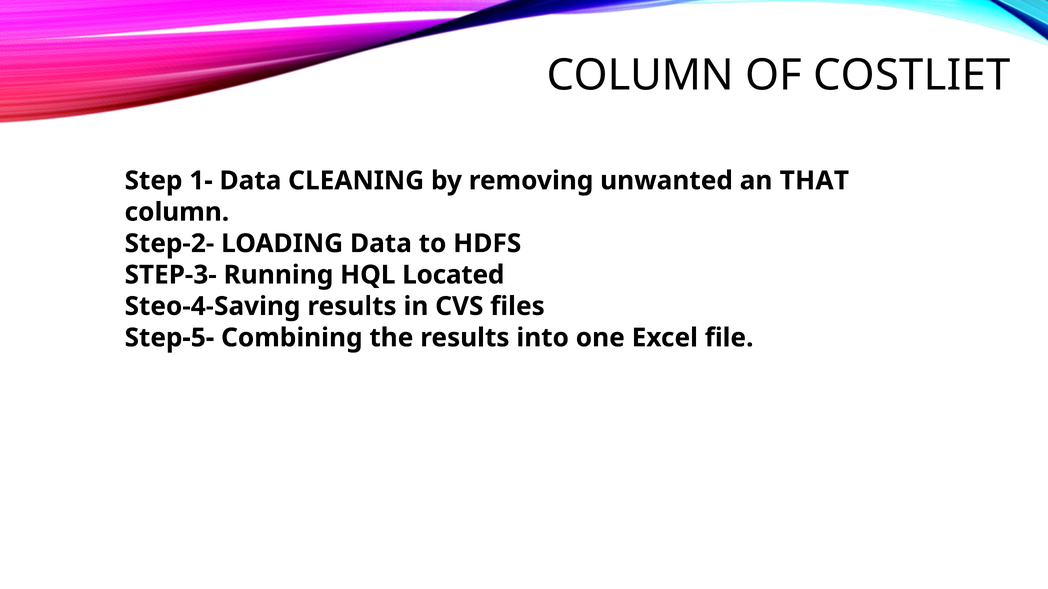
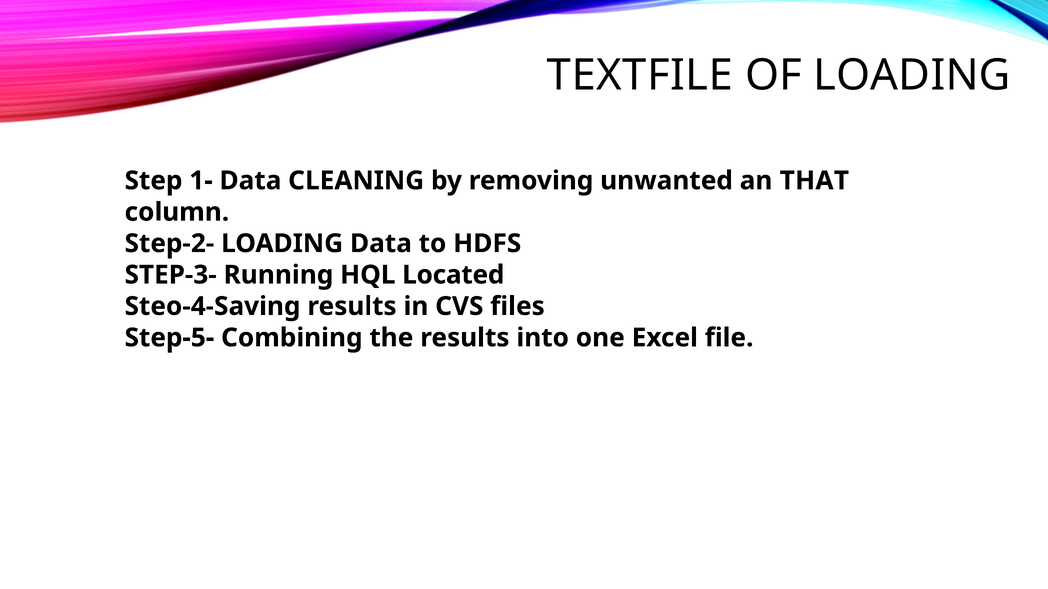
COLUMN at (640, 76): COLUMN -> TEXTFILE
OF COSTLIET: COSTLIET -> LOADING
